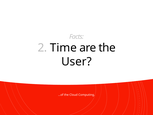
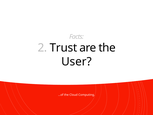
Time: Time -> Trust
